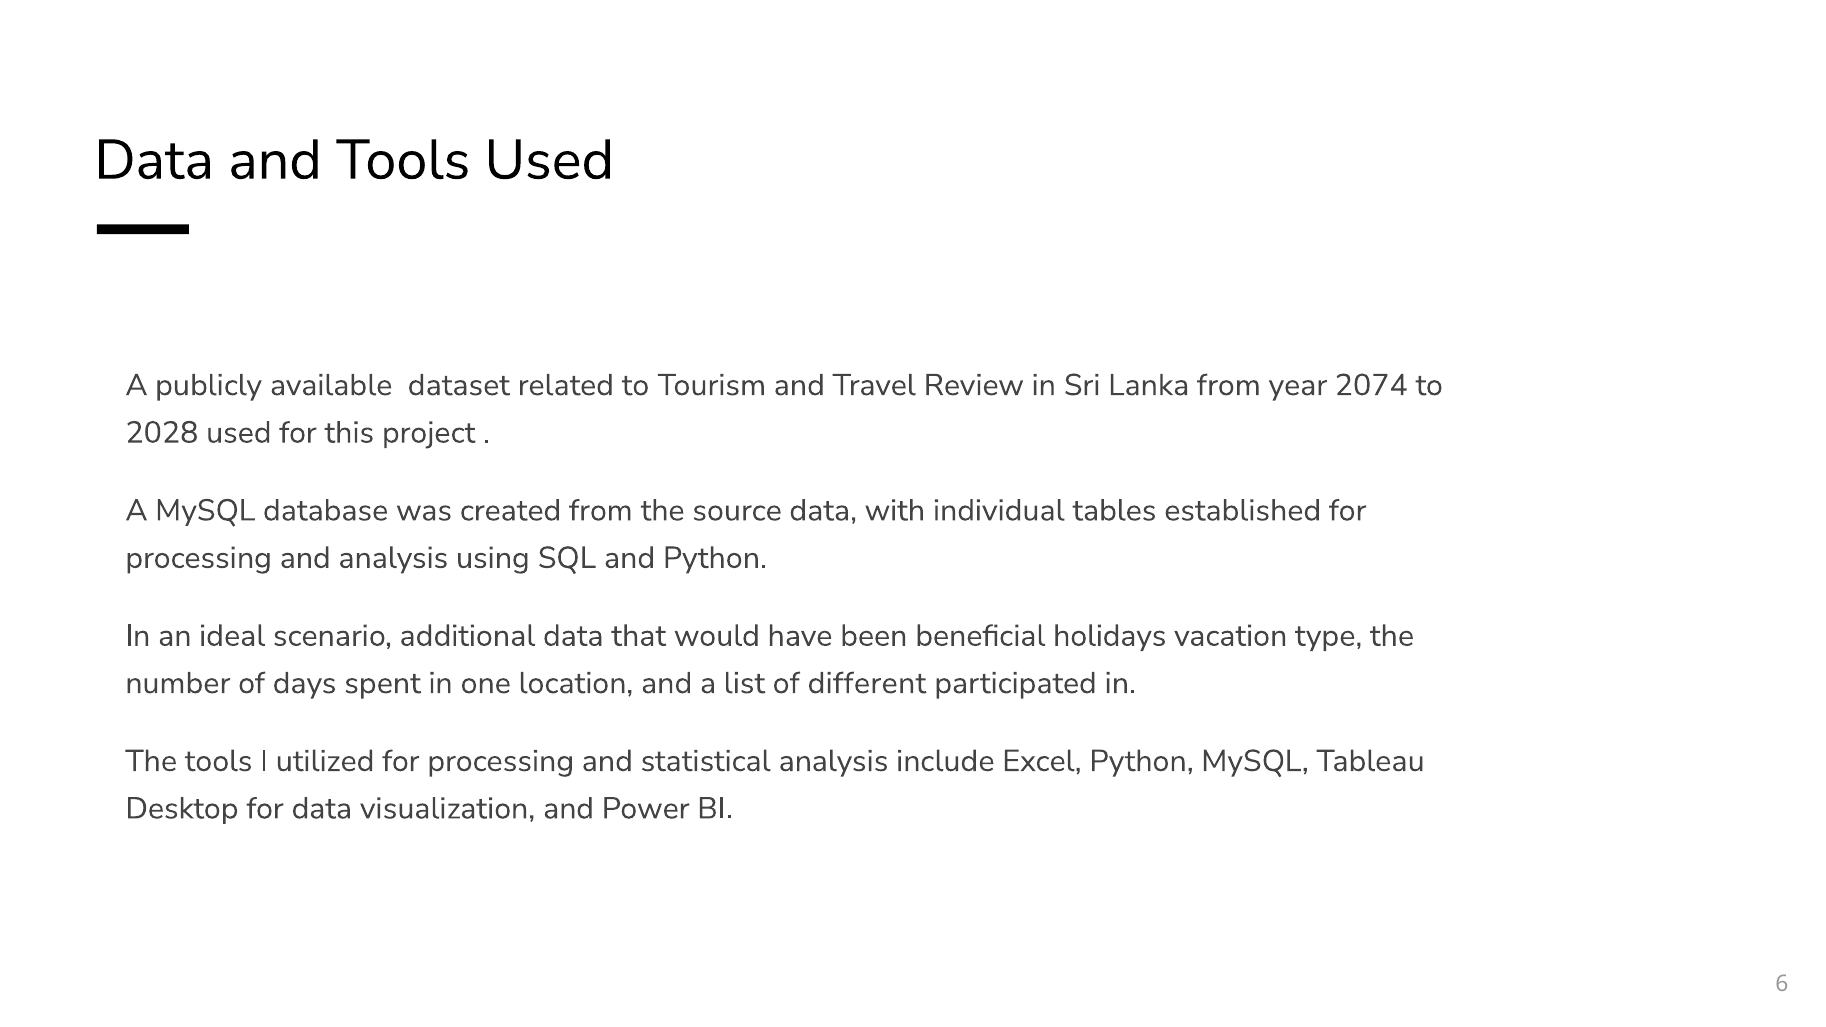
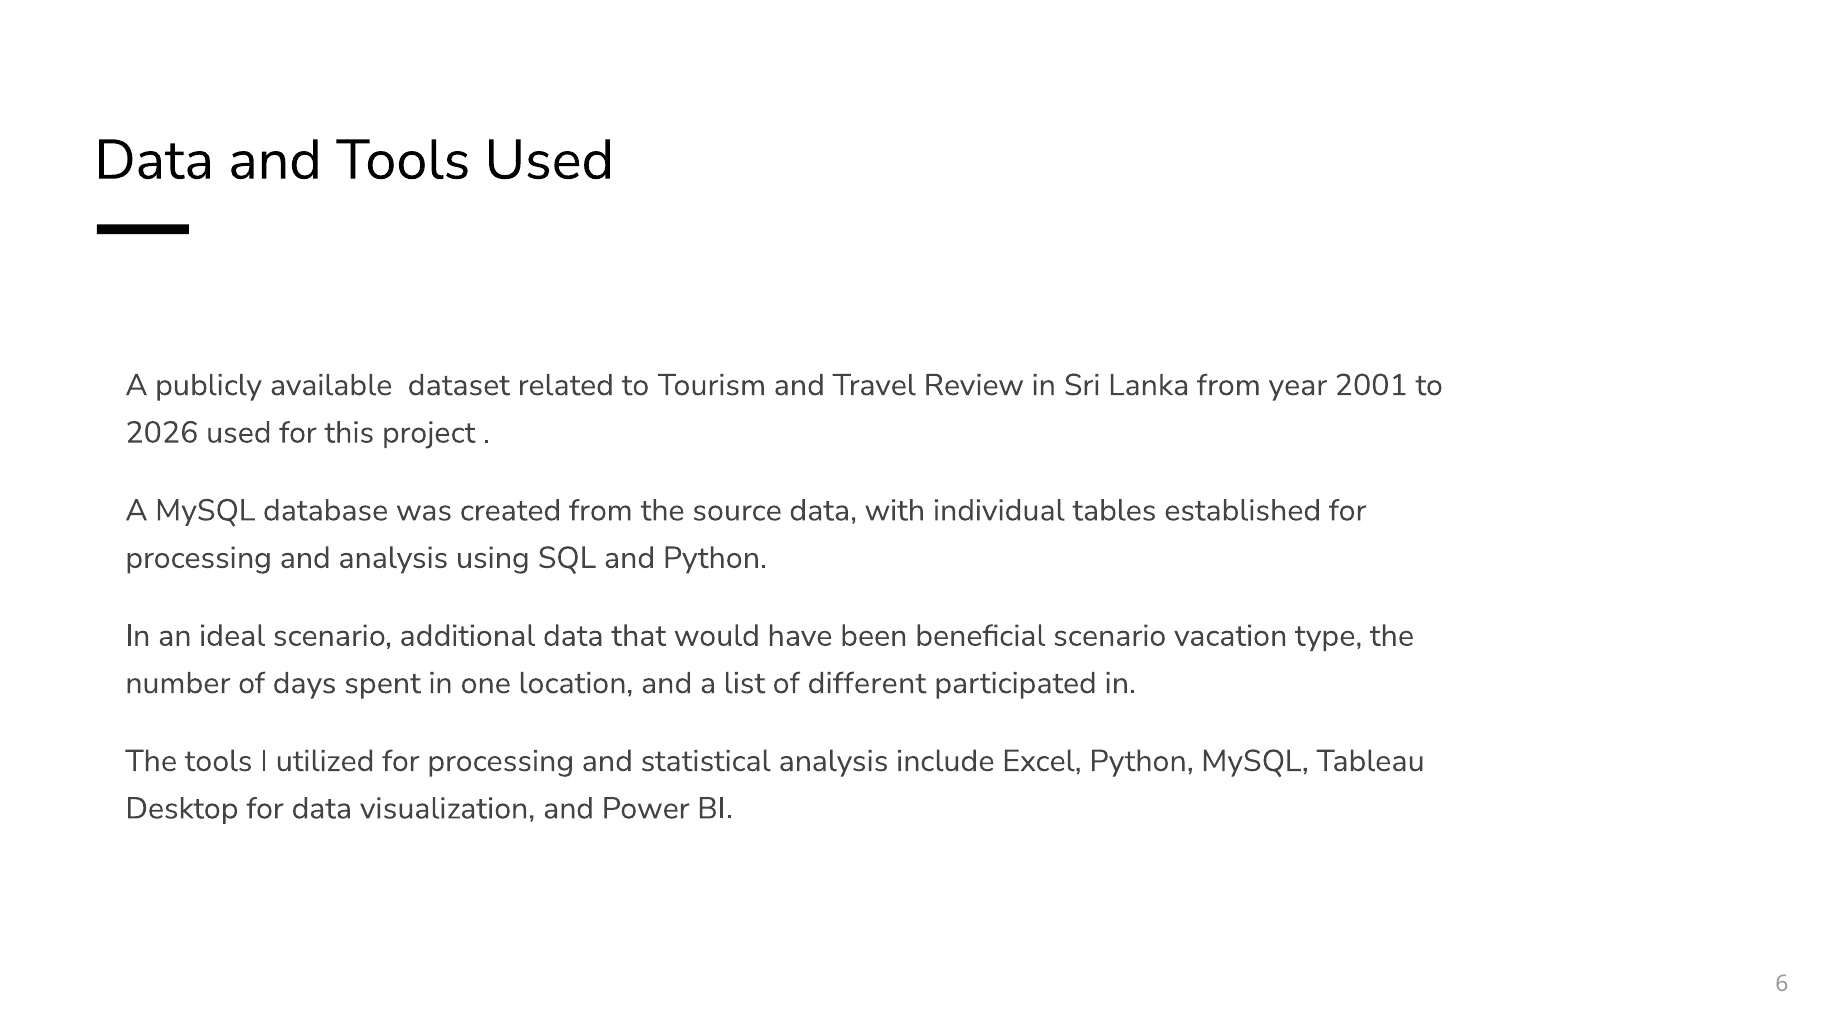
2074: 2074 -> 2001
2028: 2028 -> 2026
beneficial holidays: holidays -> scenario
